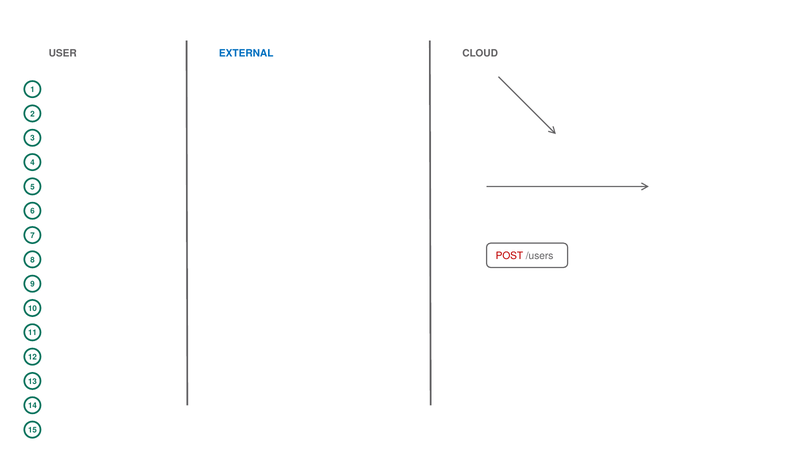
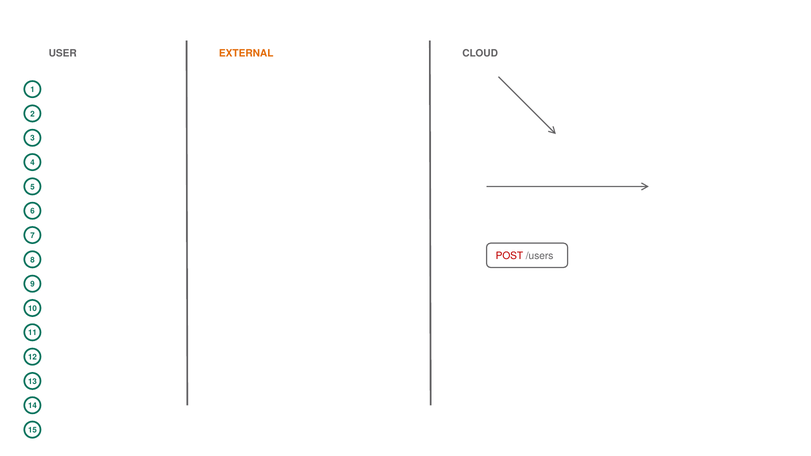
EXTERNAL colour: blue -> orange
